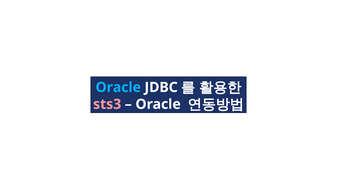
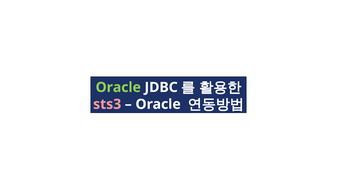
Oracle at (118, 87) colour: light blue -> light green
